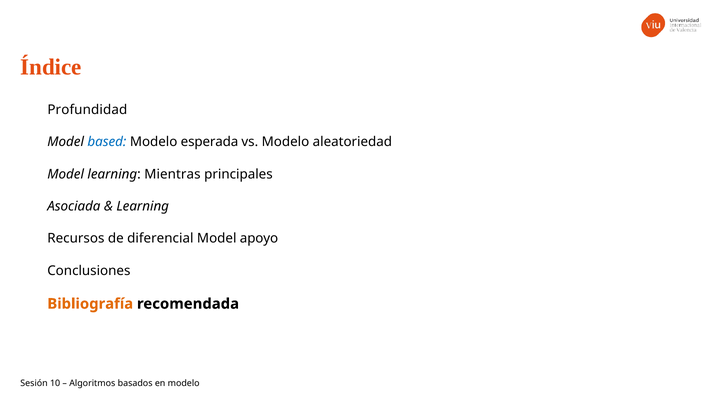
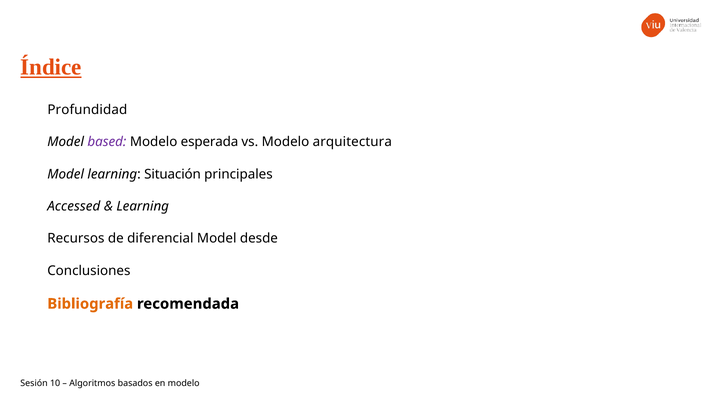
Índice underline: none -> present
based colour: blue -> purple
aleatoriedad: aleatoriedad -> arquitectura
Mientras: Mientras -> Situación
Asociada: Asociada -> Accessed
apoyo: apoyo -> desde
